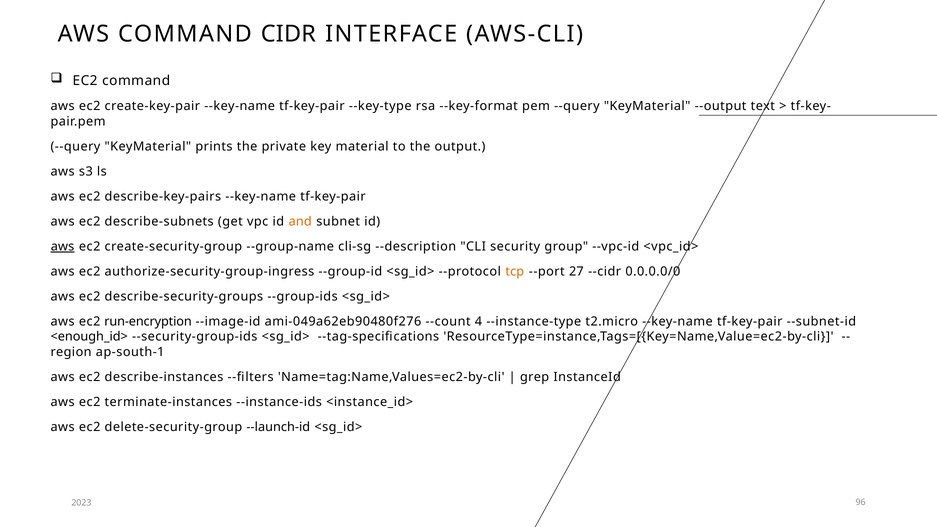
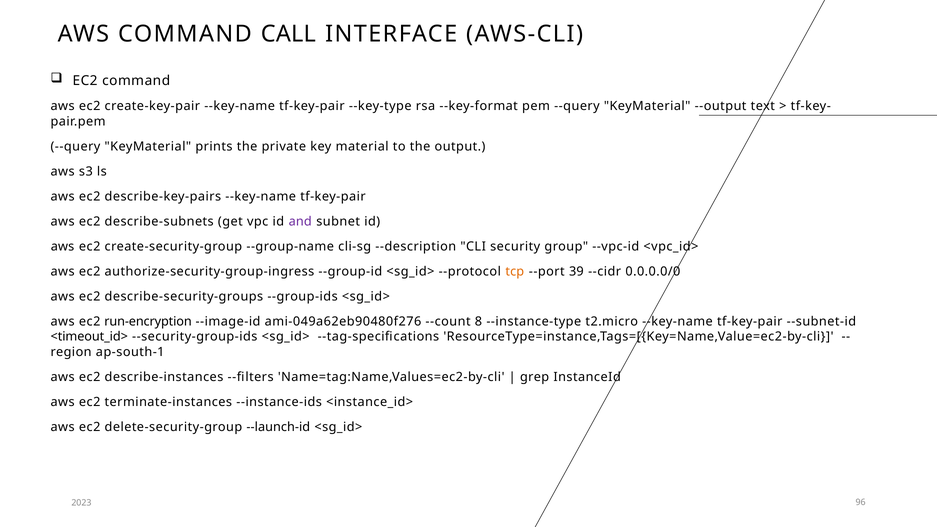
CIDR: CIDR -> CALL
and colour: orange -> purple
aws at (63, 247) underline: present -> none
27: 27 -> 39
4: 4 -> 8
<enough_id>: <enough_id> -> <timeout_id>
